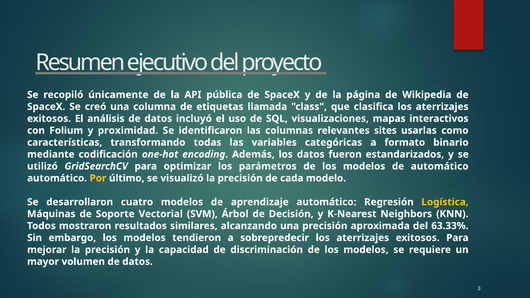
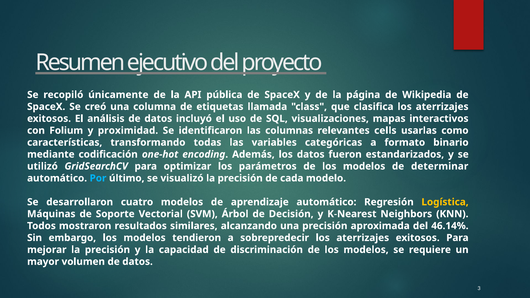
sites: sites -> cells
de automático: automático -> determinar
Por colour: yellow -> light blue
63.33%: 63.33% -> 46.14%
